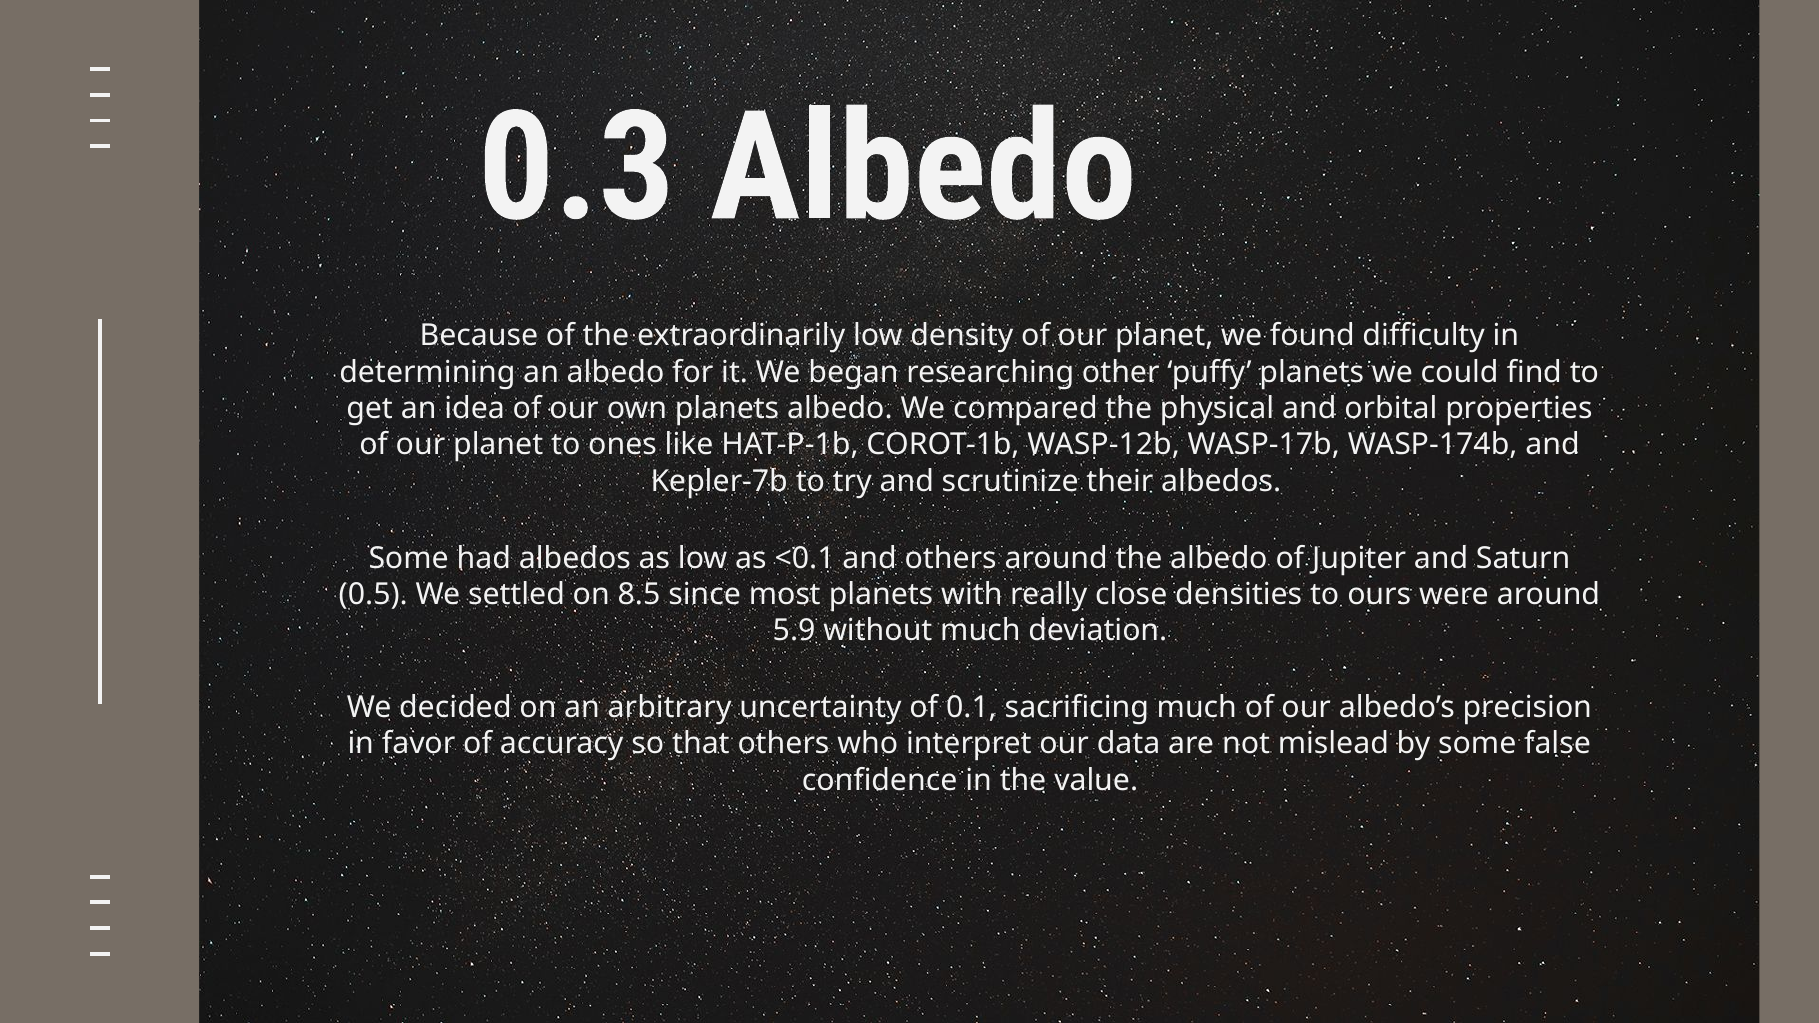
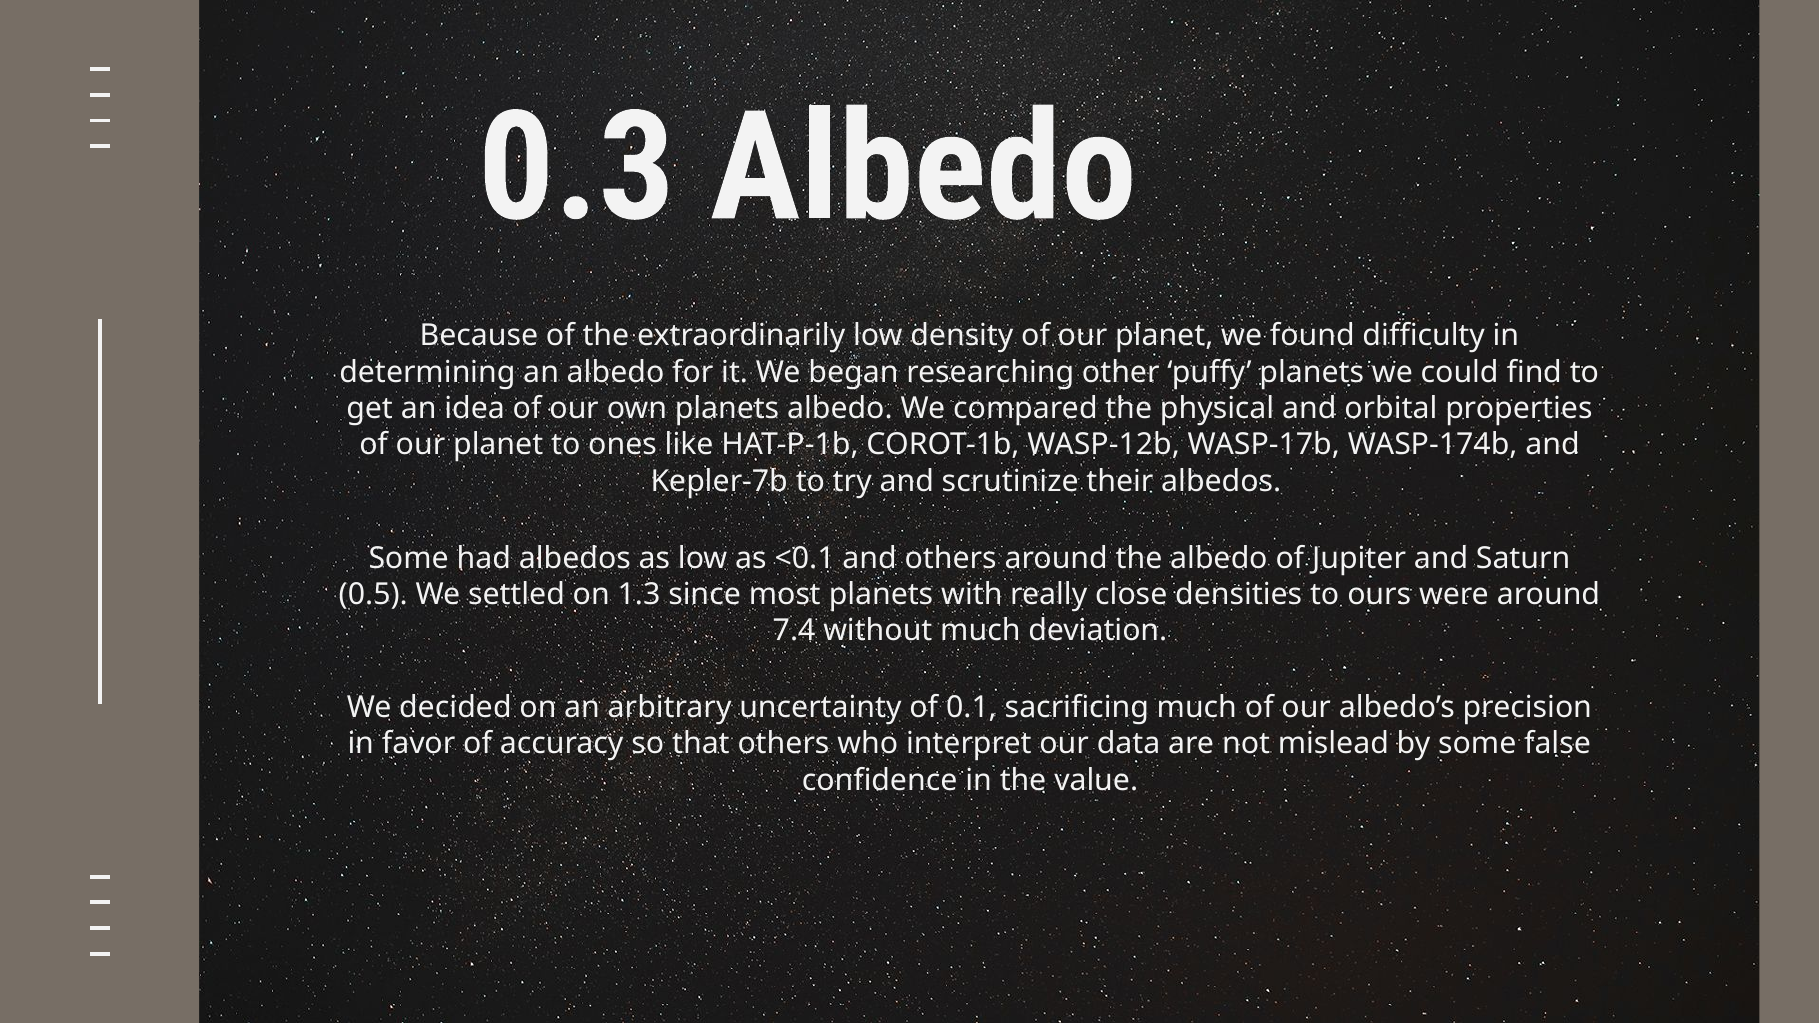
8.5: 8.5 -> 1.3
5.9: 5.9 -> 7.4
